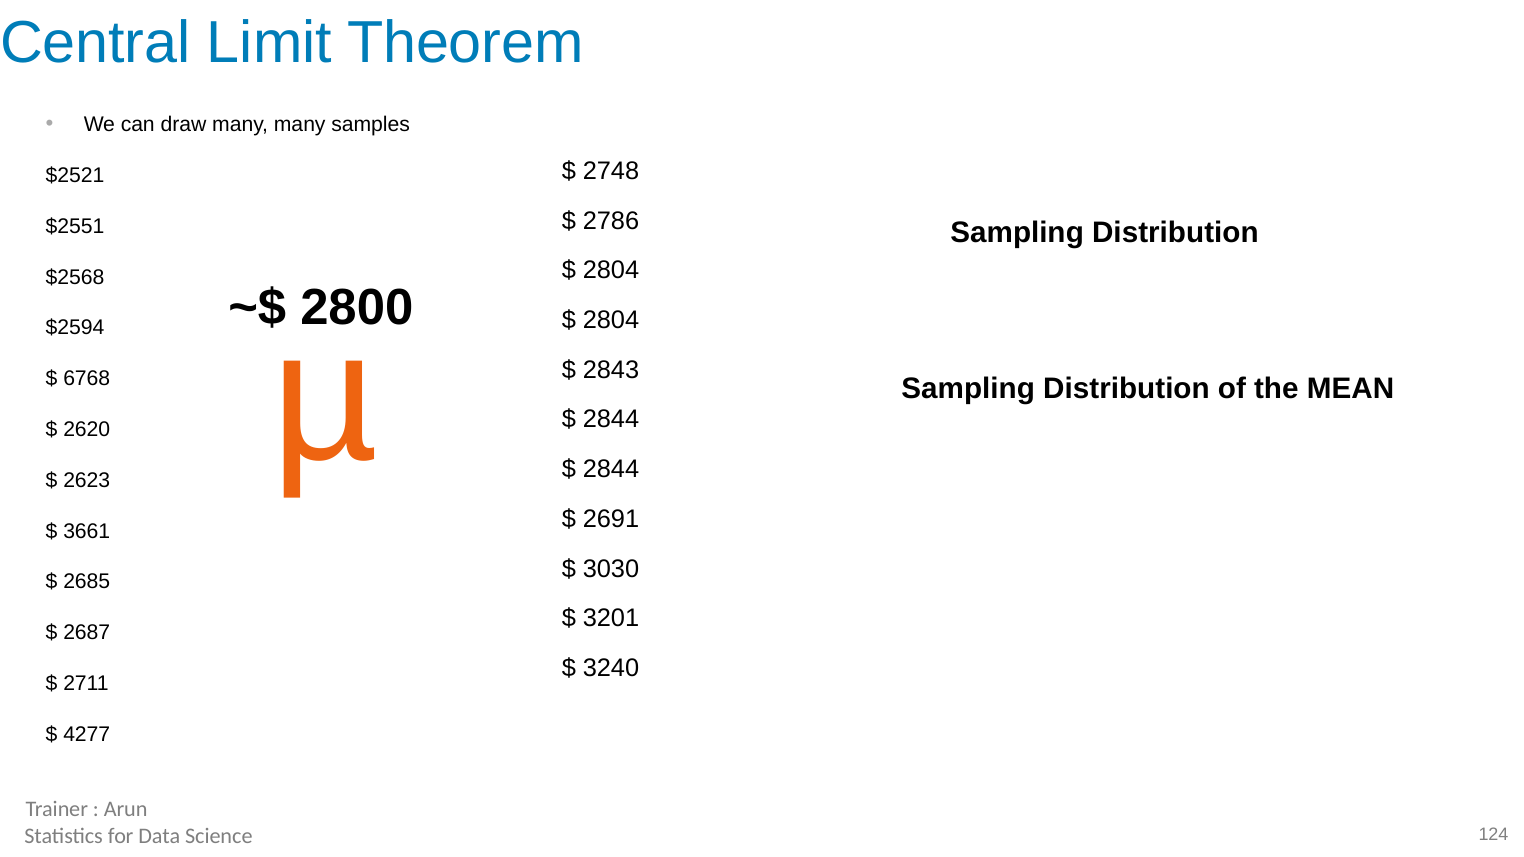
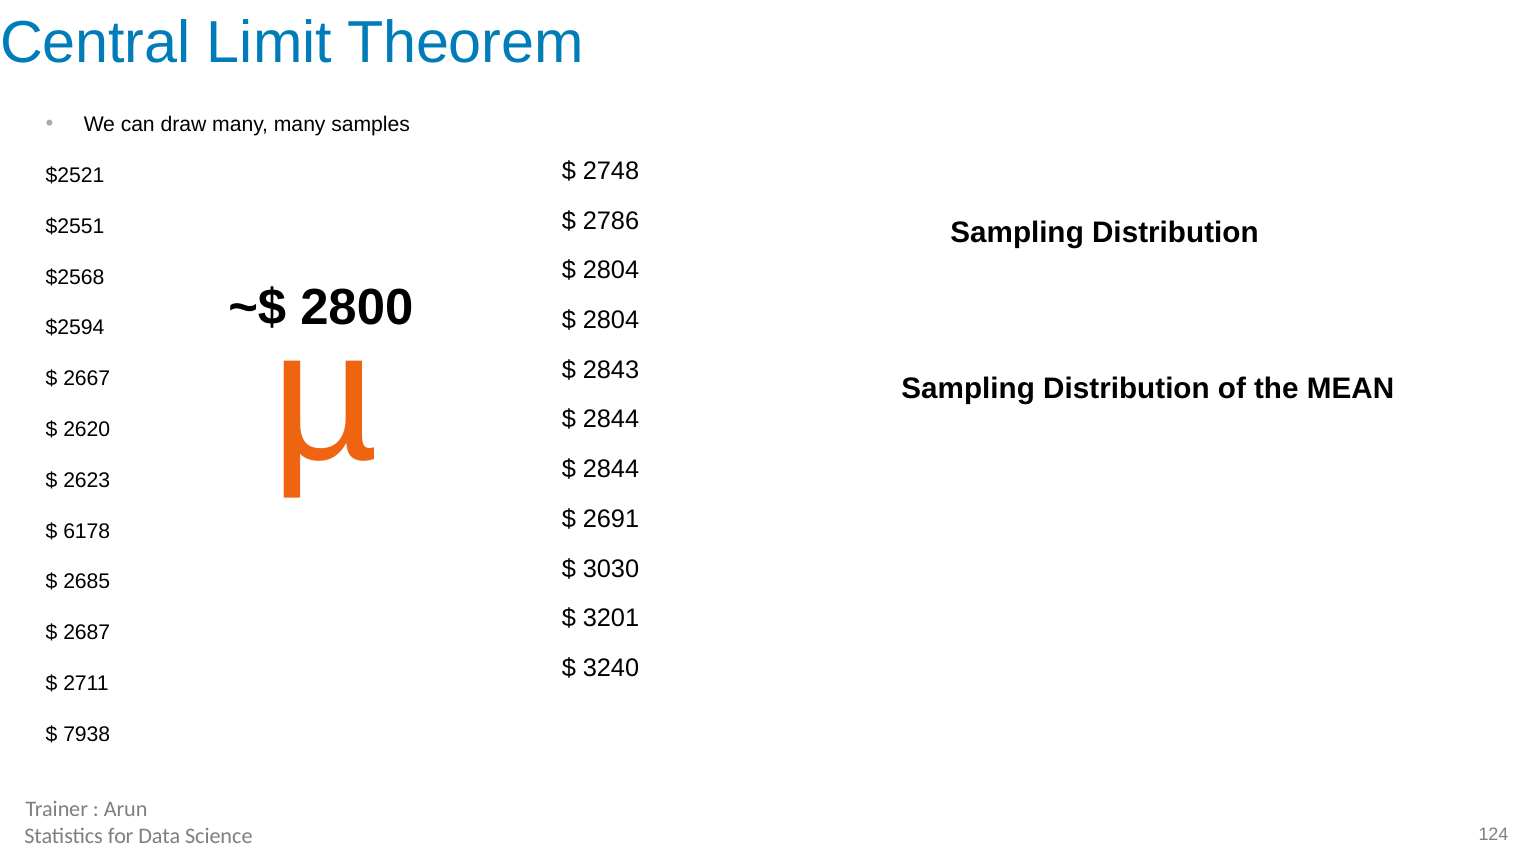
6768: 6768 -> 2667
3661: 3661 -> 6178
4277: 4277 -> 7938
